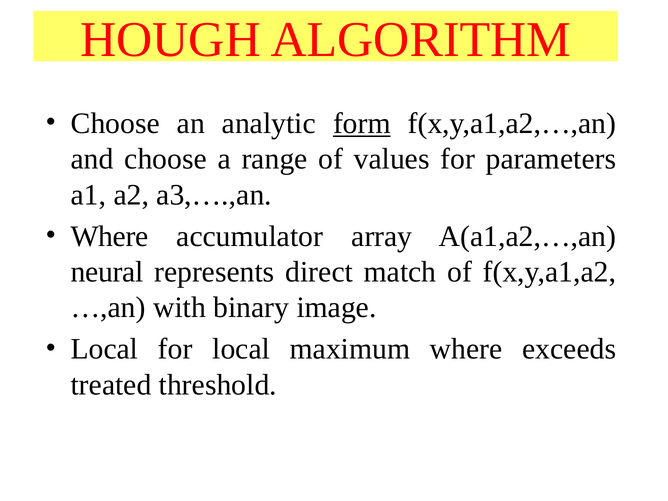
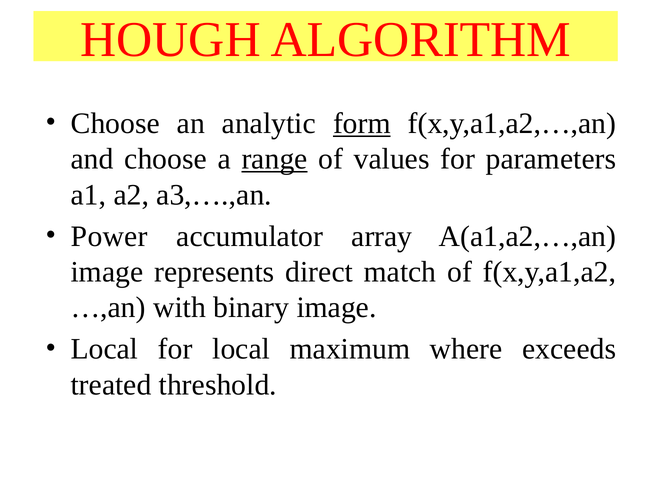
range underline: none -> present
Where at (110, 236): Where -> Power
neural at (107, 272): neural -> image
